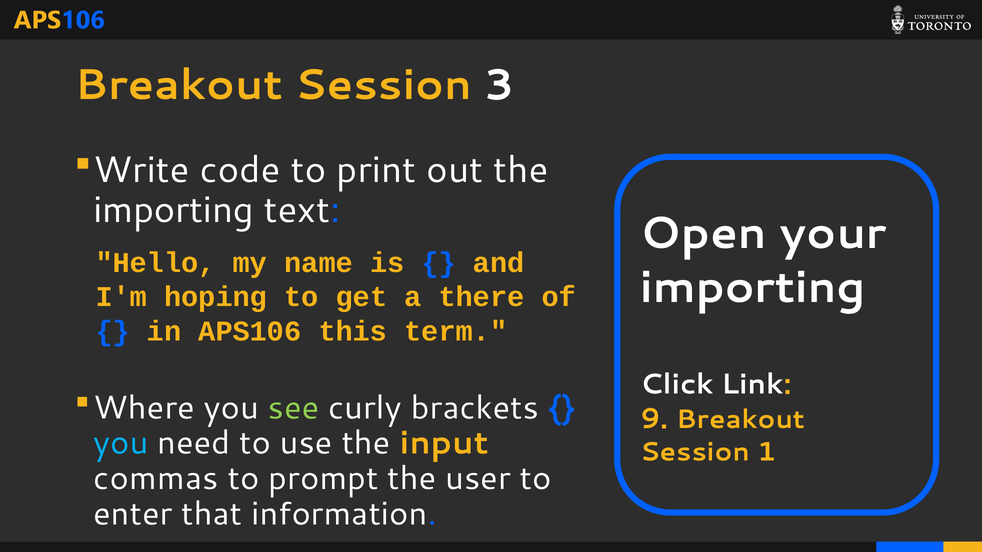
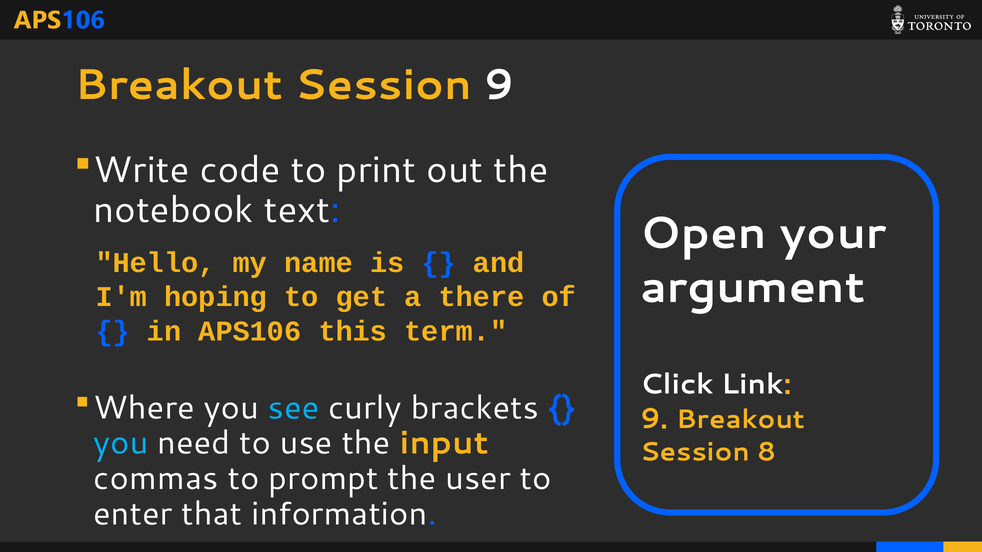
Session 3: 3 -> 9
importing at (174, 210): importing -> notebook
importing at (753, 288): importing -> argument
see colour: light green -> light blue
1: 1 -> 8
